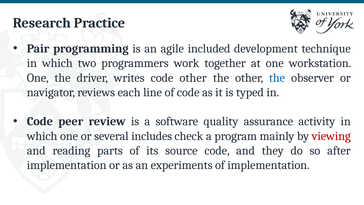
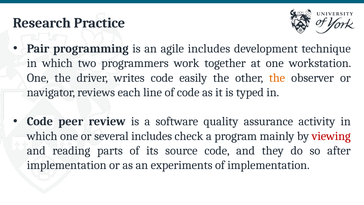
agile included: included -> includes
code other: other -> easily
the at (277, 78) colour: blue -> orange
